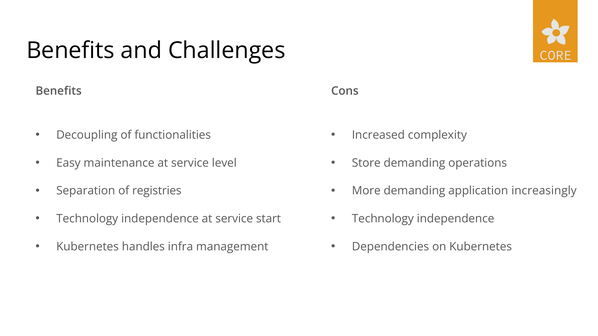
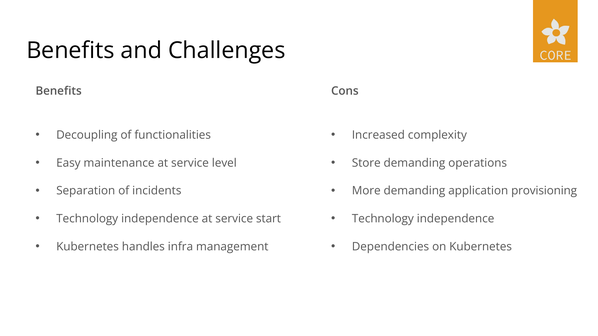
registries: registries -> incidents
increasingly: increasingly -> provisioning
